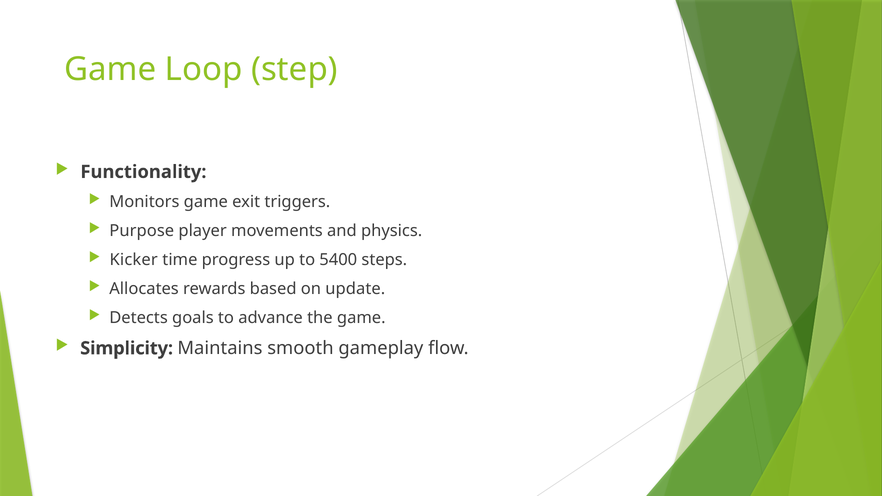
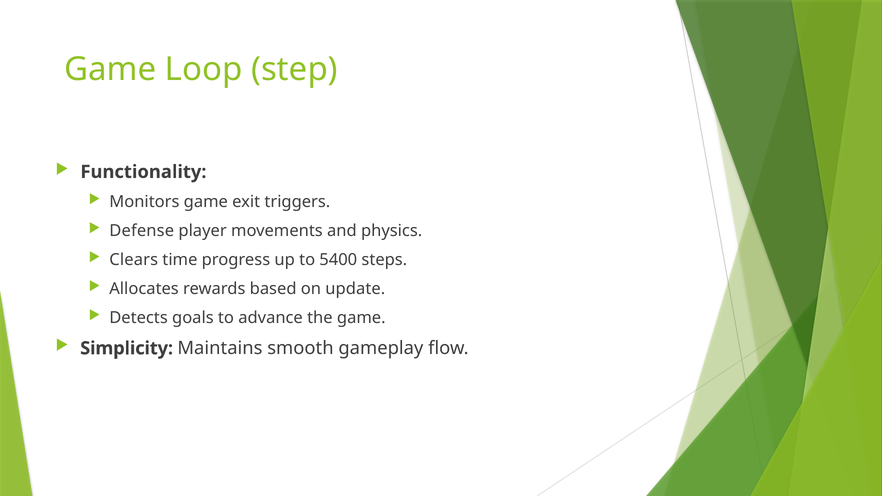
Purpose: Purpose -> Defense
Kicker: Kicker -> Clears
